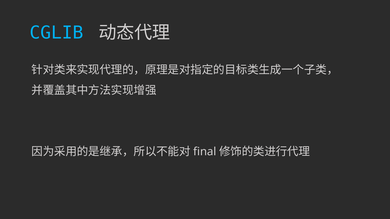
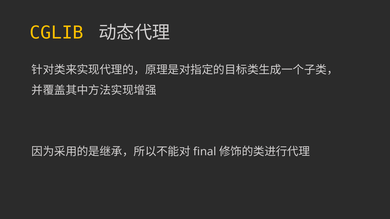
CGLIB colour: light blue -> yellow
